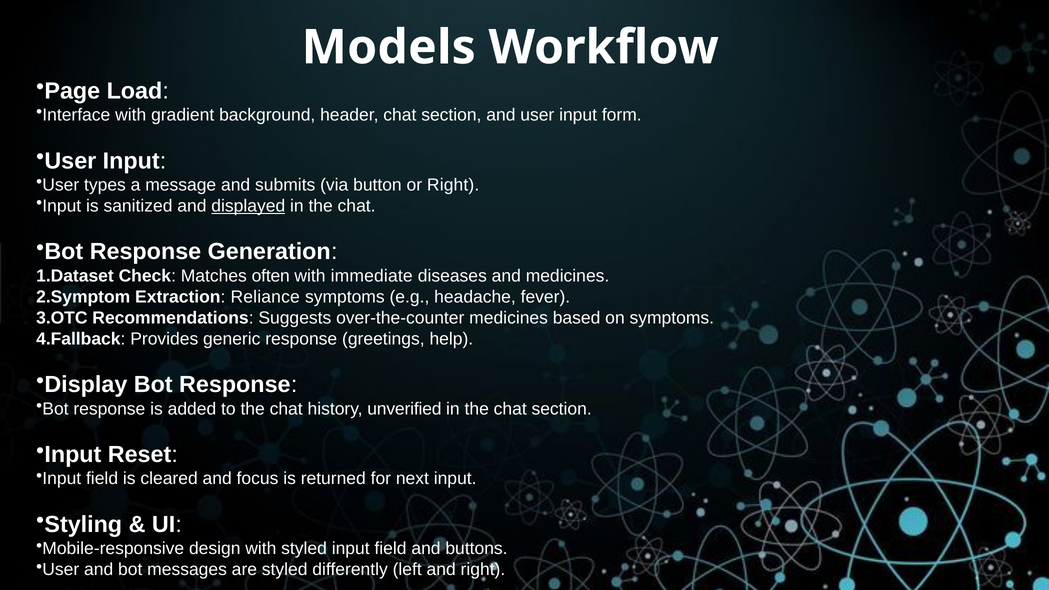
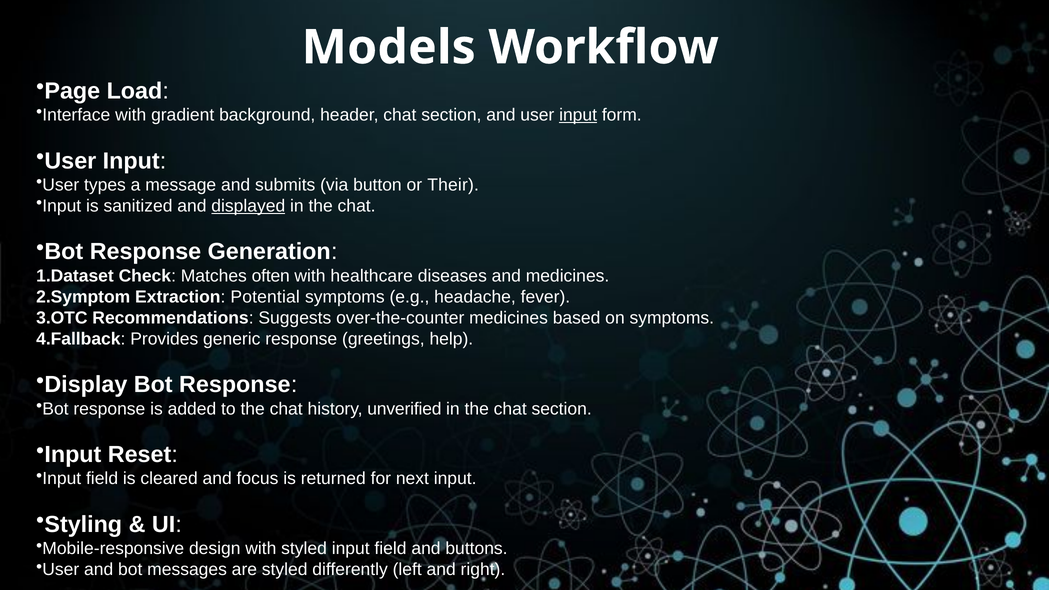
input at (578, 115) underline: none -> present
or Right: Right -> Their
immediate: immediate -> healthcare
Reliance: Reliance -> Potential
